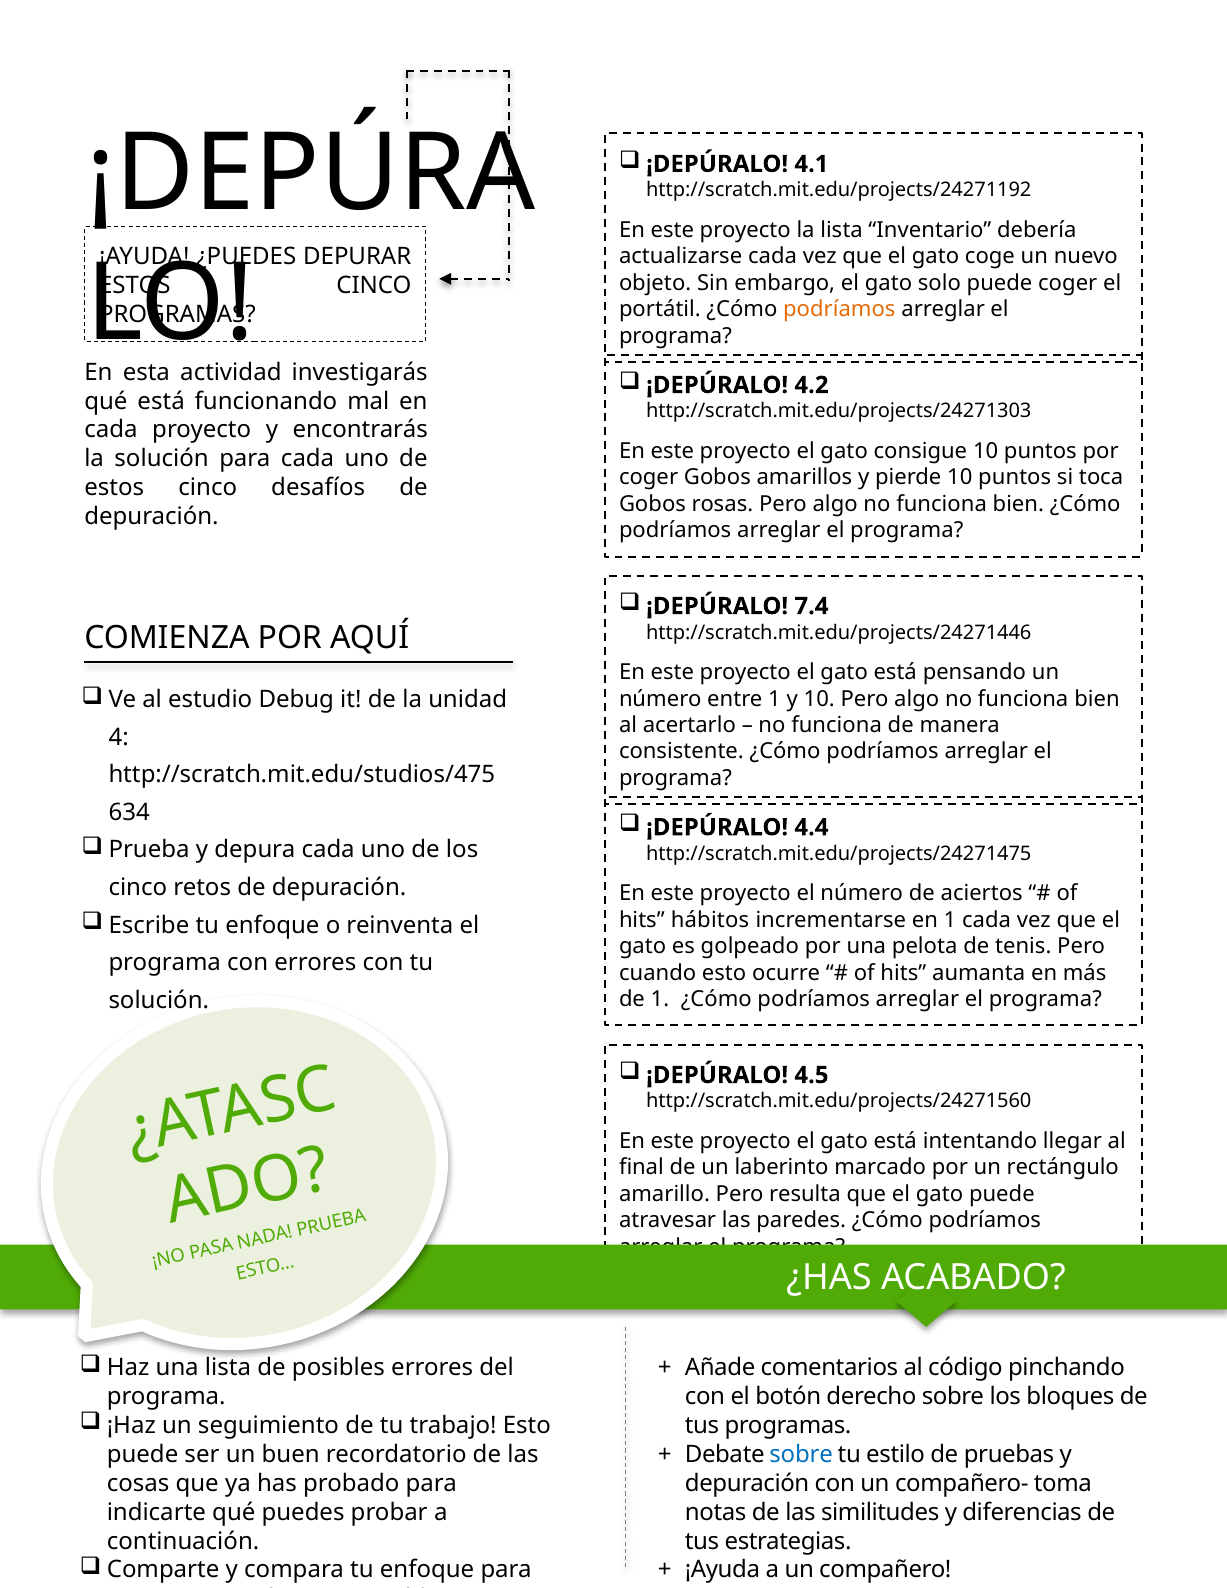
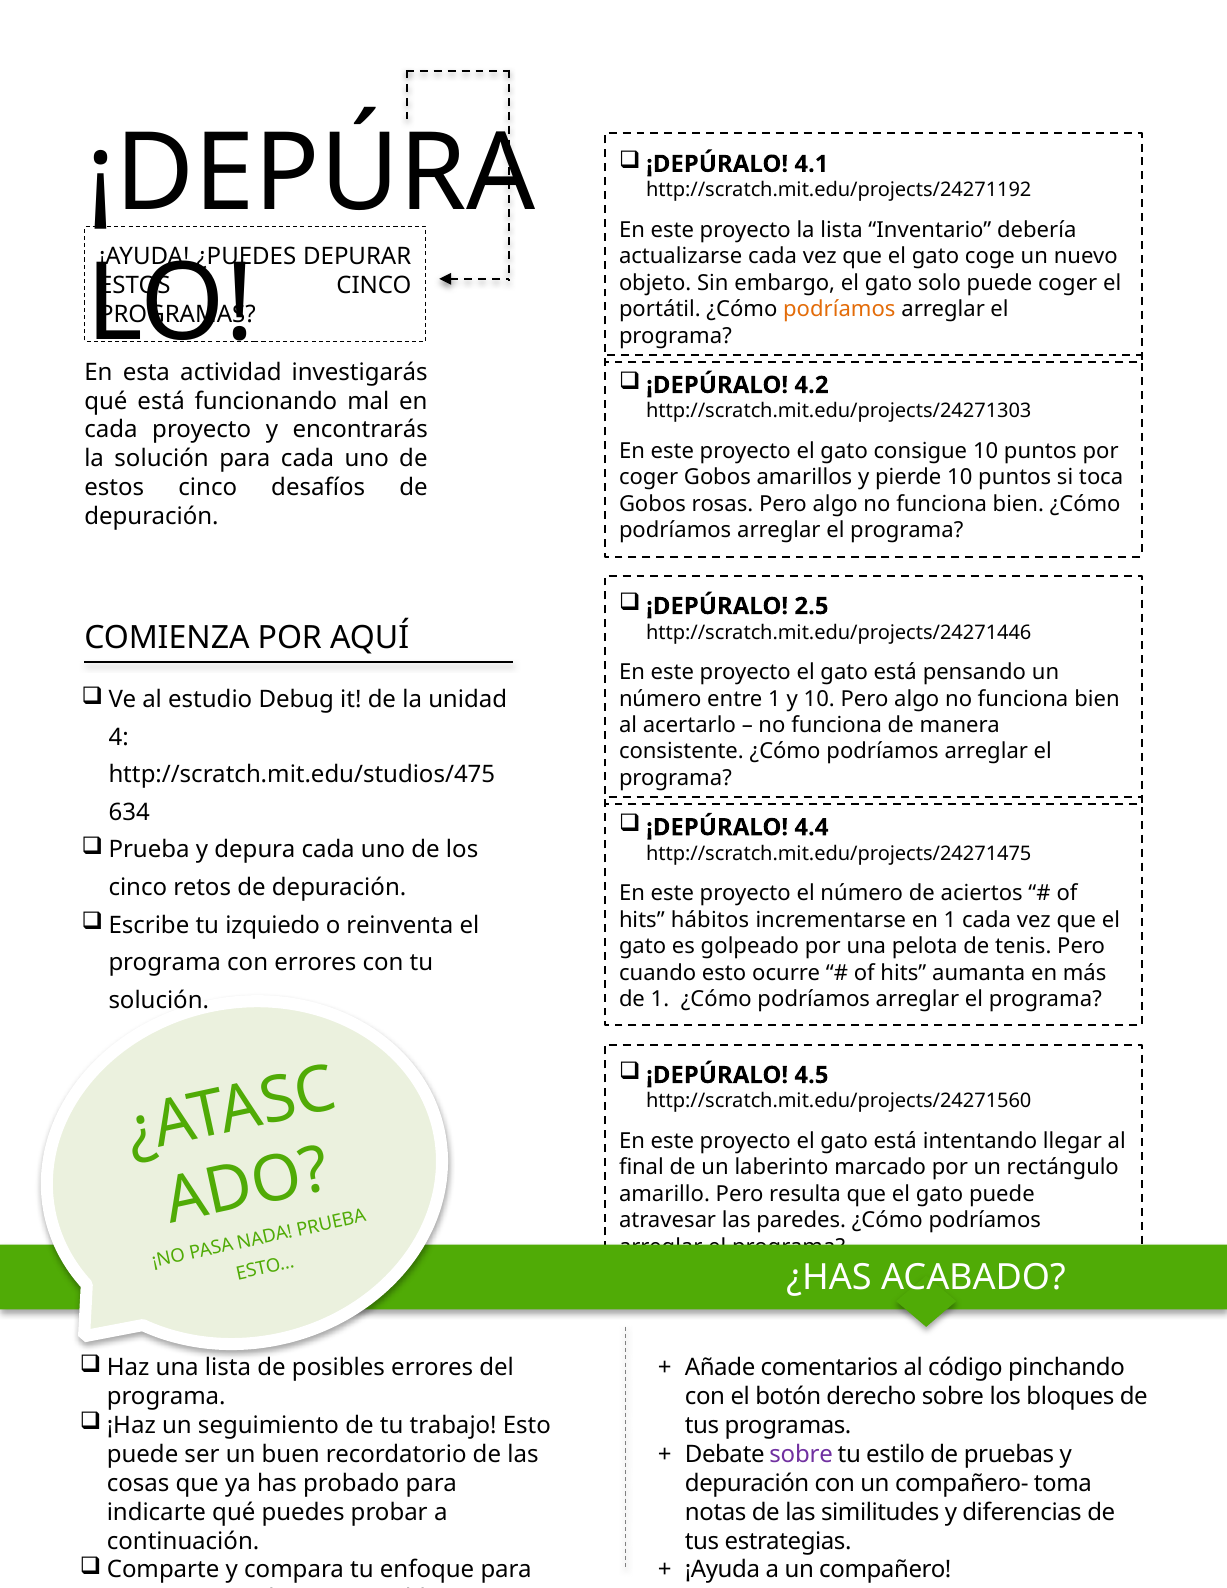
7.4: 7.4 -> 2.5
Escribe tu enfoque: enfoque -> izquiedo
sobre at (801, 1454) colour: blue -> purple
